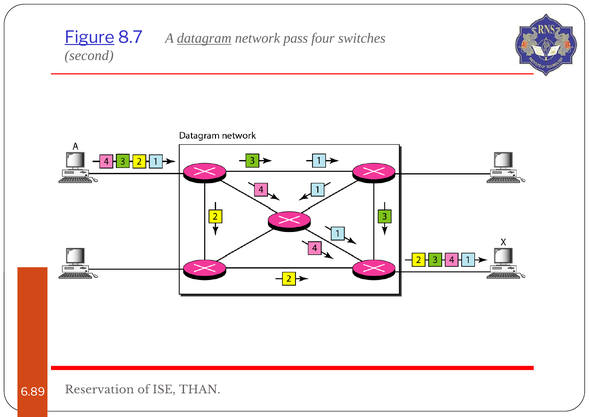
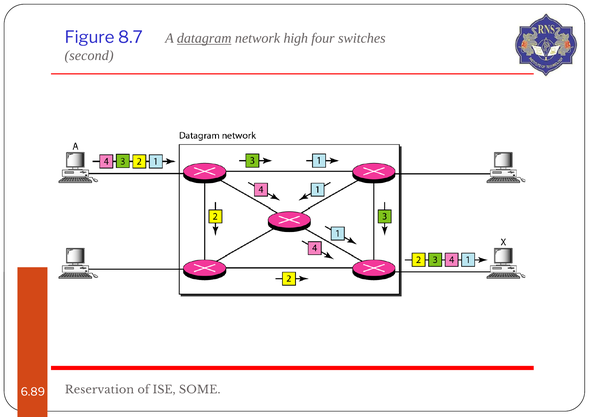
Figure underline: present -> none
pass: pass -> high
THAN: THAN -> SOME
